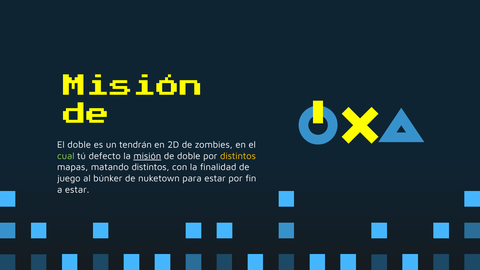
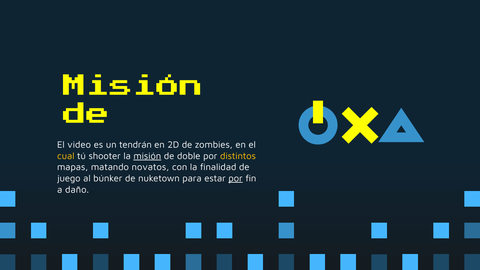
El doble: doble -> video
cual colour: light green -> yellow
defecto: defecto -> shooter
matando distintos: distintos -> novatos
por at (236, 178) underline: none -> present
a estar: estar -> daño
